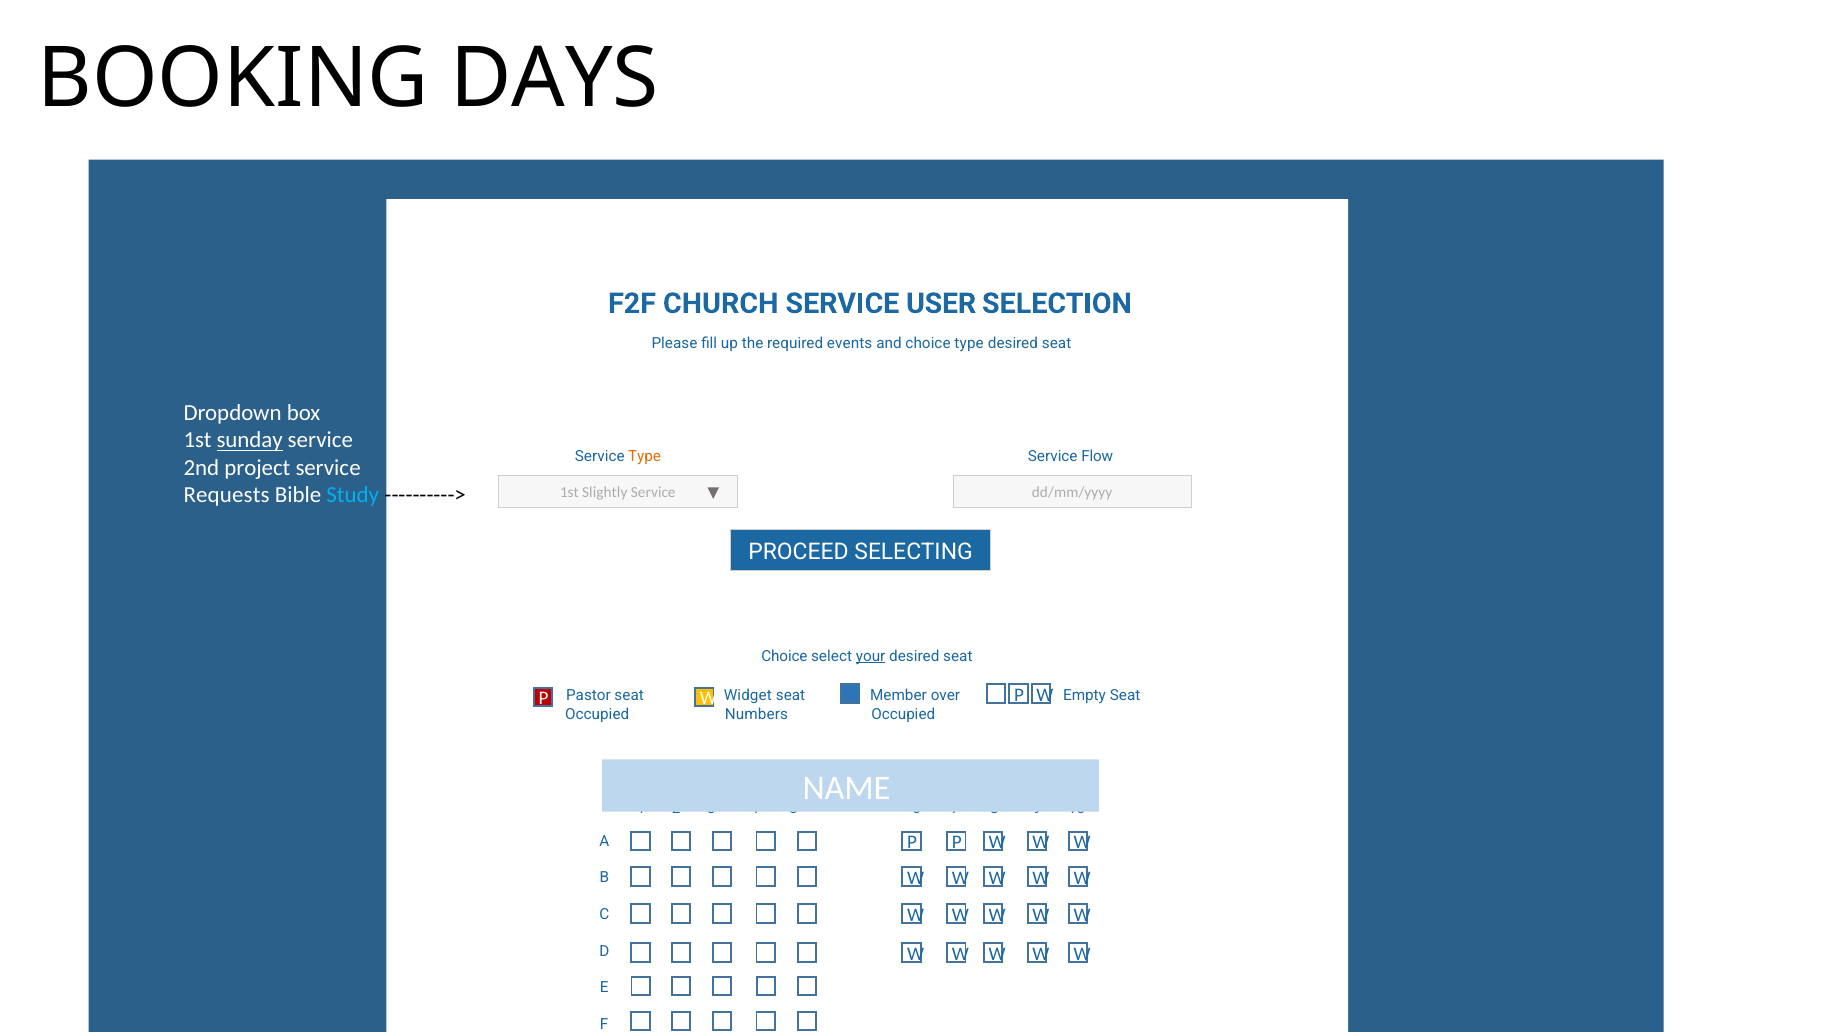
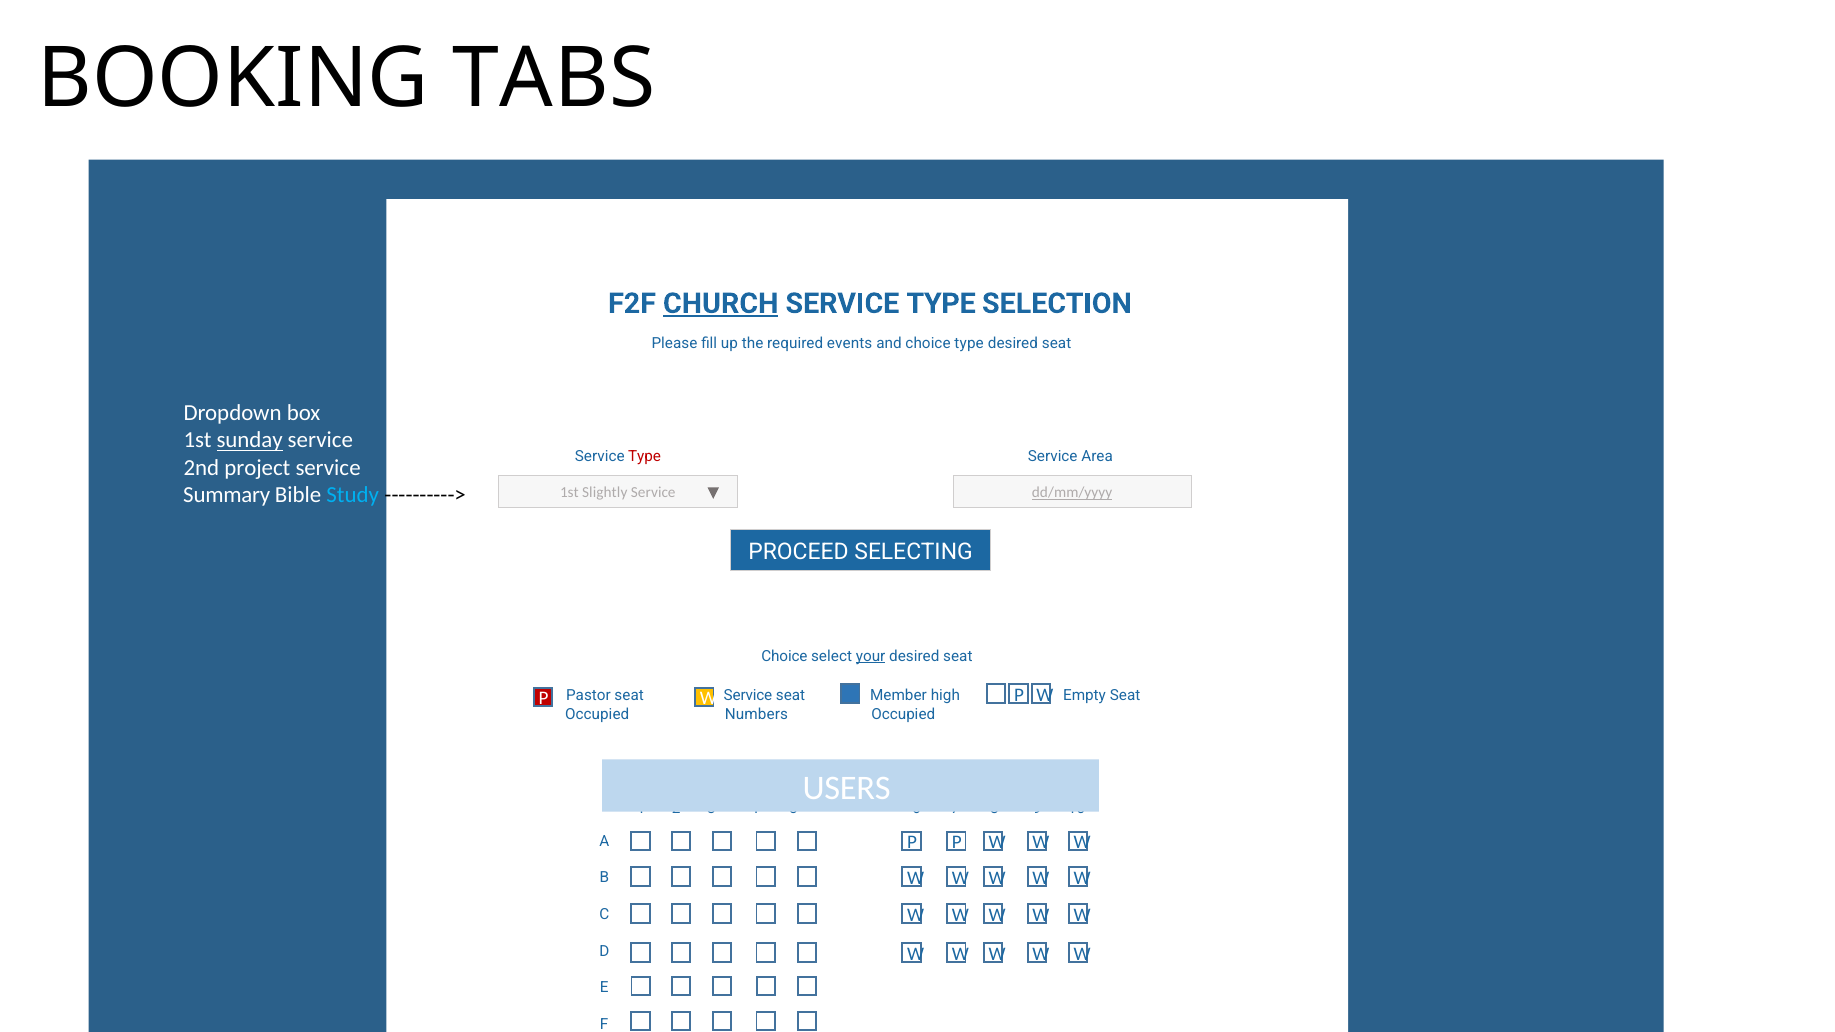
DAYS: DAYS -> TABS
CHURCH underline: none -> present
USER at (941, 304): USER -> TYPE
Type at (645, 456) colour: orange -> red
Flow: Flow -> Area
Requests: Requests -> Summary
dd/mm/yyyy underline: none -> present
Widget at (748, 696): Widget -> Service
over: over -> high
NAME: NAME -> USERS
